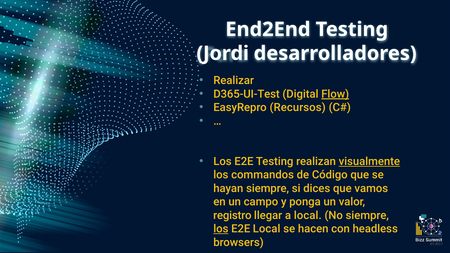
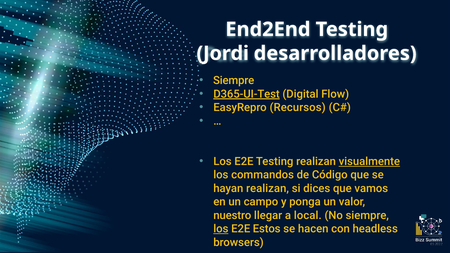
Realizar at (234, 81): Realizar -> Siempre
D365-UI-Test underline: none -> present
Flow underline: present -> none
hayan siempre: siempre -> realizan
registro: registro -> nuestro
E2E Local: Local -> Estos
